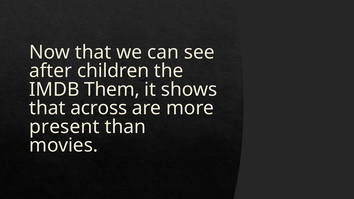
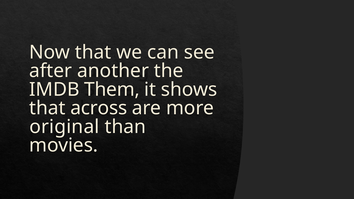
children: children -> another
present: present -> original
